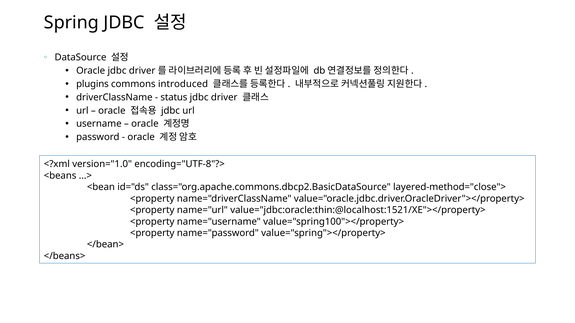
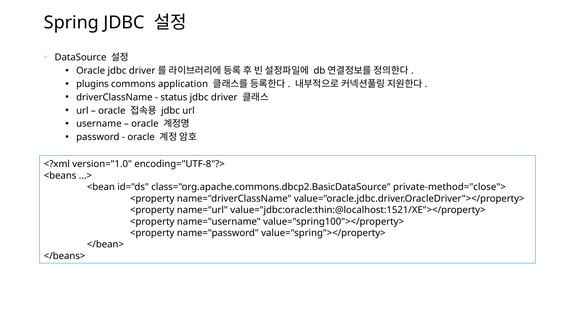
introduced: introduced -> application
layered-method="close">: layered-method="close"> -> private-method="close">
